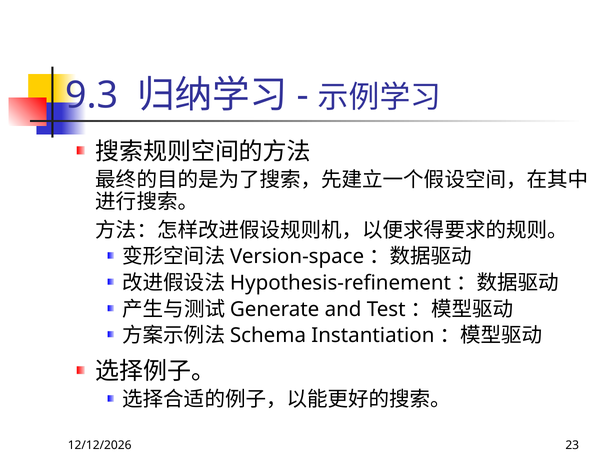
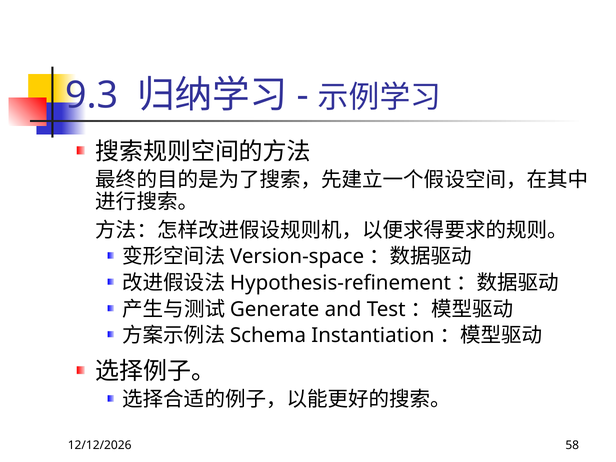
23: 23 -> 58
